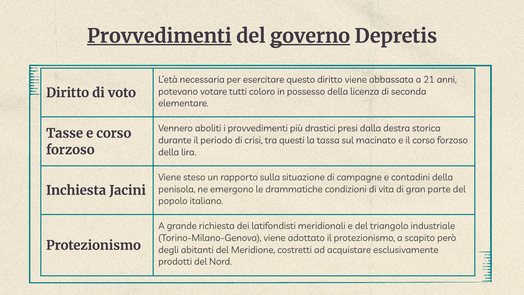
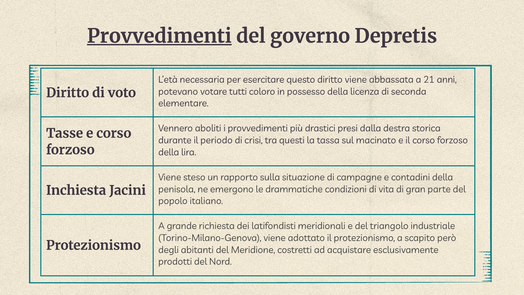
governo underline: present -> none
